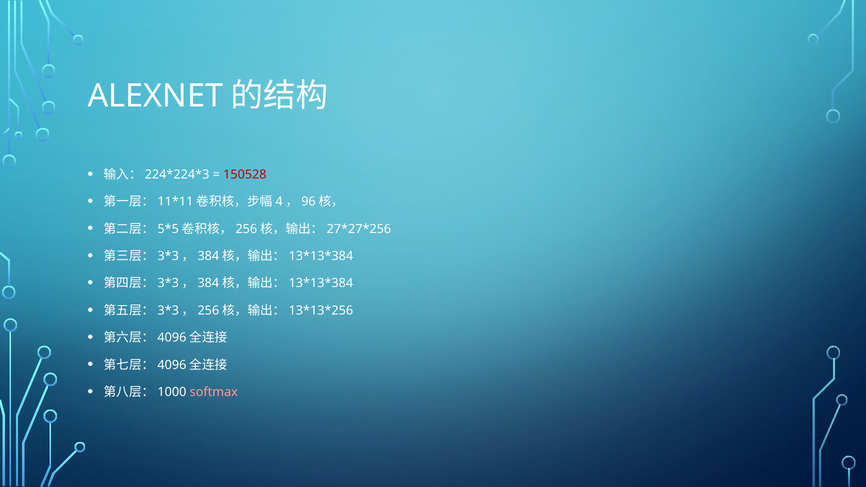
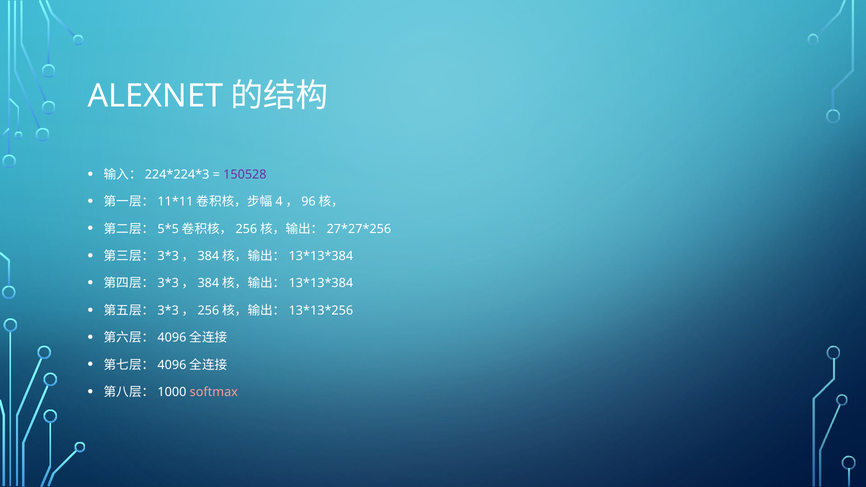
150528 colour: red -> purple
